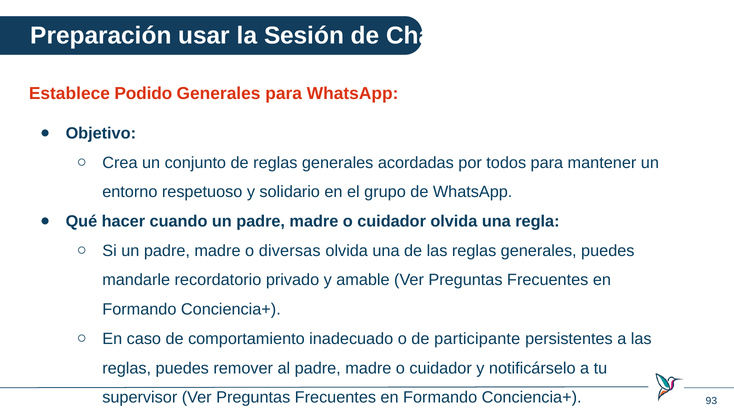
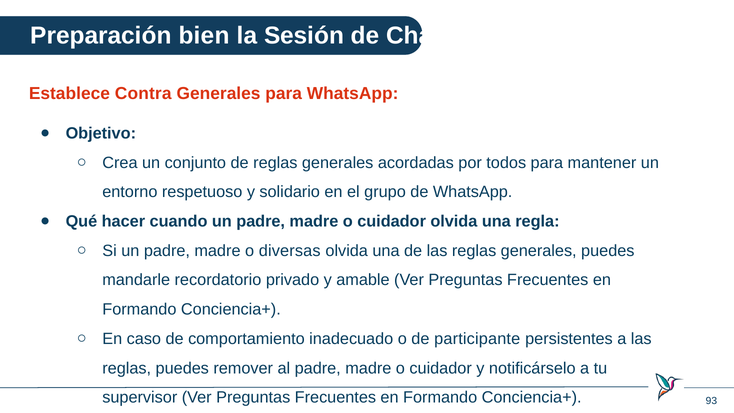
usar: usar -> bien
Podido: Podido -> Contra
